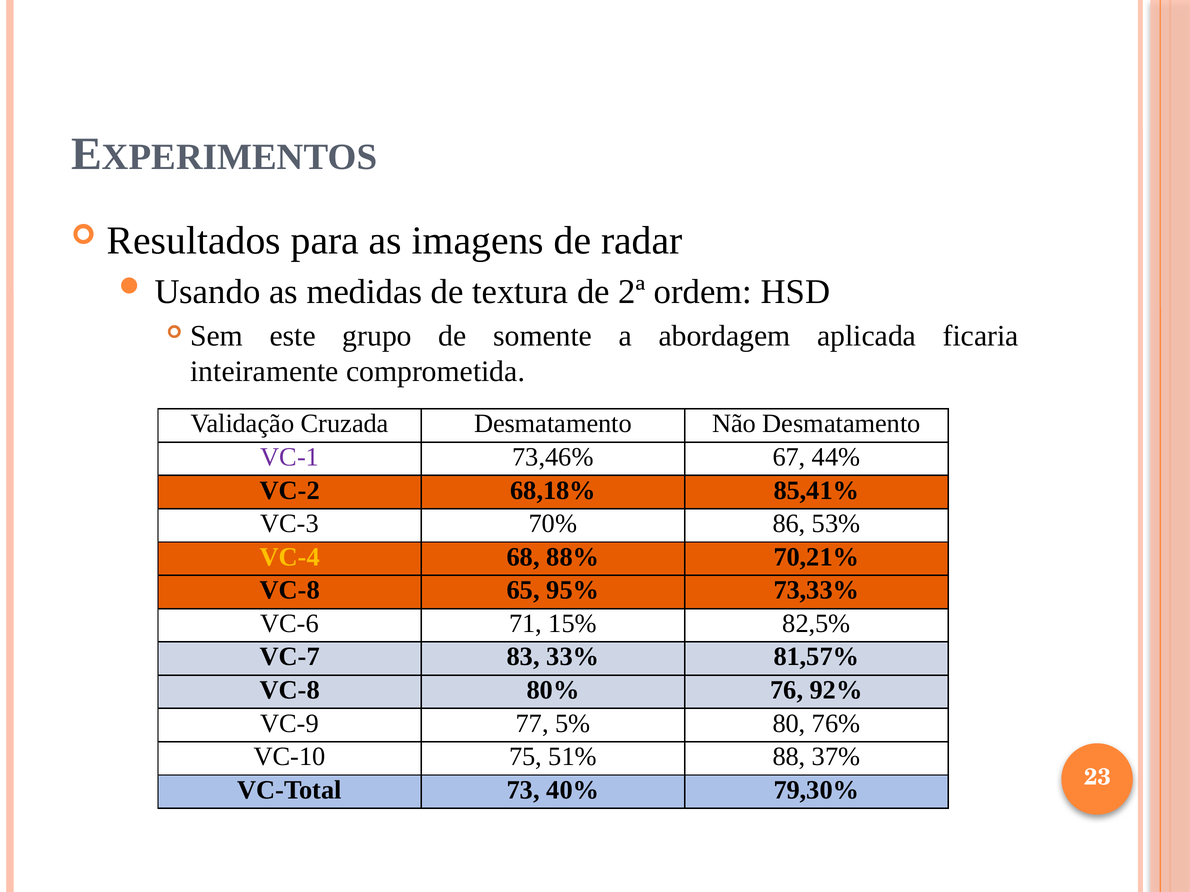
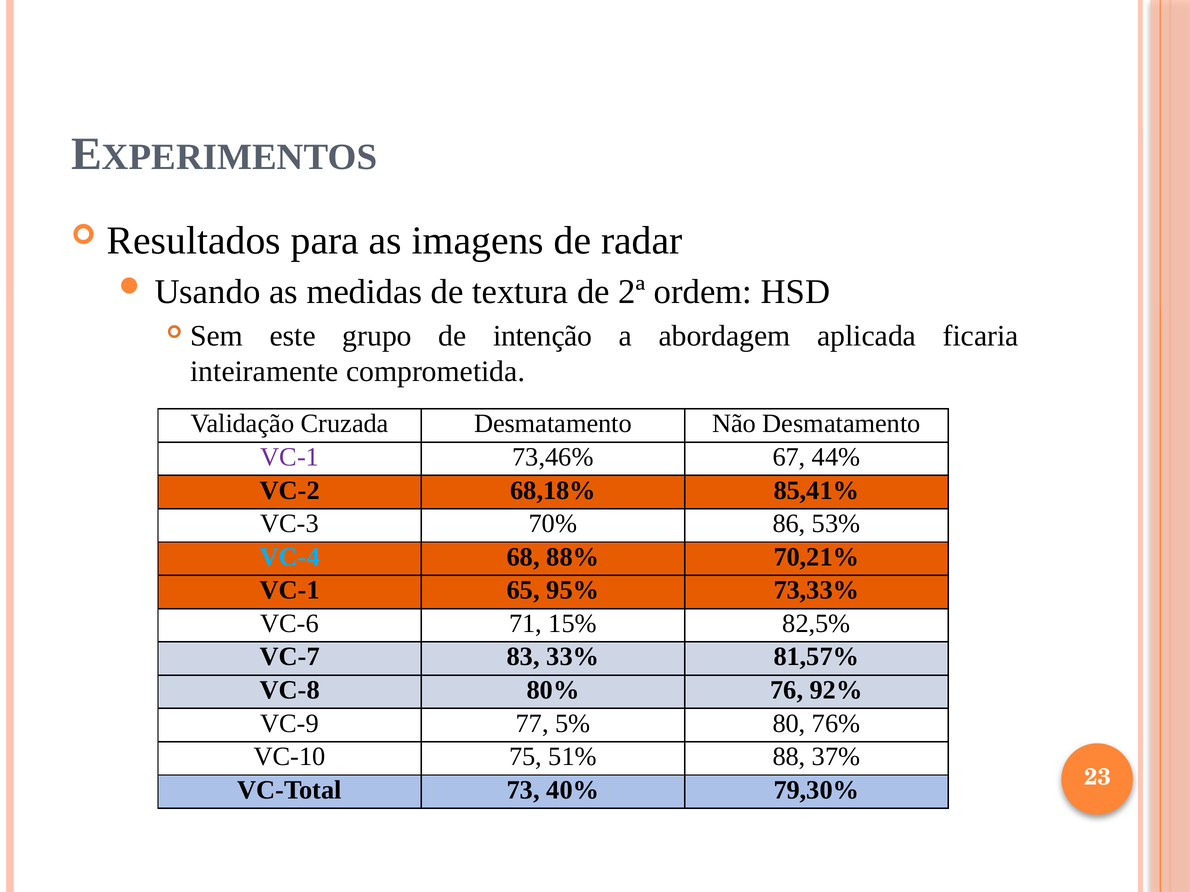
somente: somente -> intenção
VC-4 colour: yellow -> light blue
VC-8 at (290, 590): VC-8 -> VC-1
